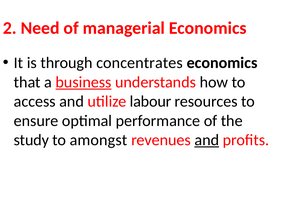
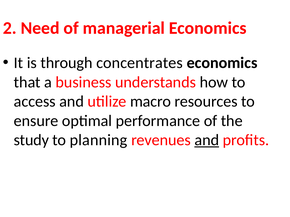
business underline: present -> none
labour: labour -> macro
amongst: amongst -> planning
